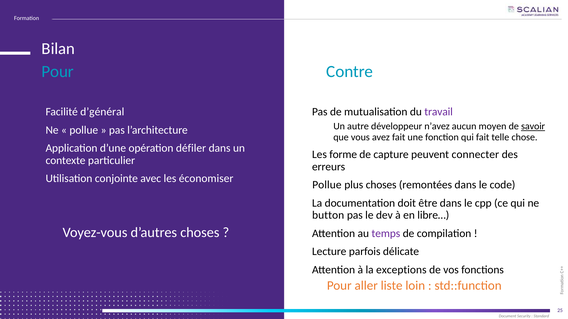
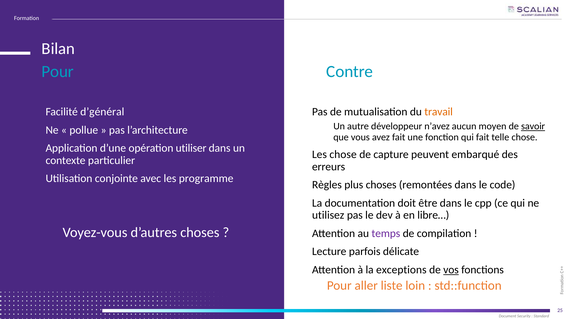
travail colour: purple -> orange
défiler: défiler -> utiliser
Les forme: forme -> chose
connecter: connecter -> embarqué
économiser: économiser -> programme
Pollue at (327, 185): Pollue -> Règles
button: button -> utilisez
vos underline: none -> present
